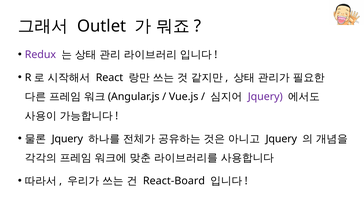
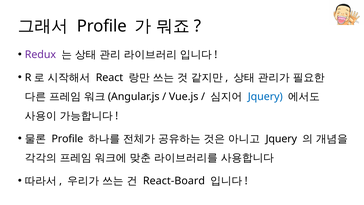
Outlet at (102, 26): Outlet -> Profile
Jquery at (265, 97) colour: purple -> blue
Jquery at (67, 139): Jquery -> Profile
